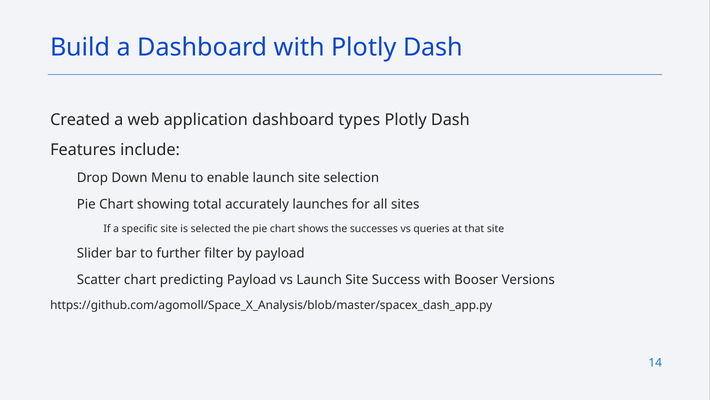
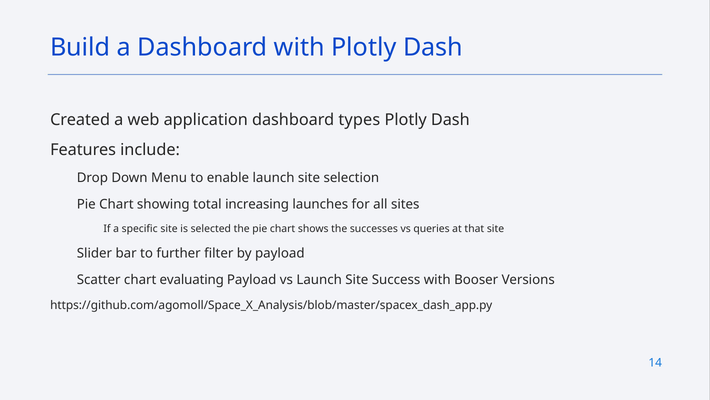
accurately: accurately -> increasing
predicting: predicting -> evaluating
